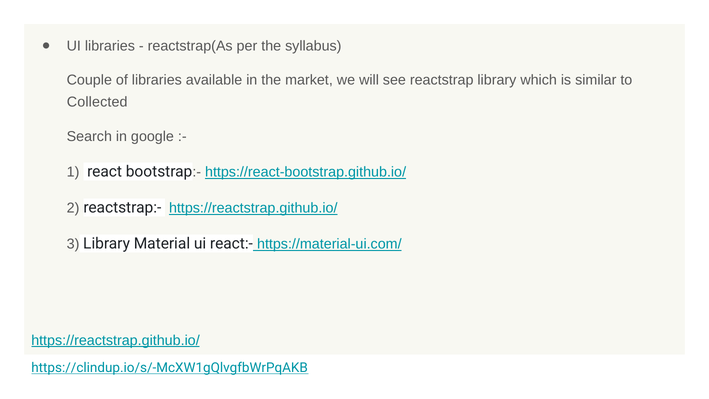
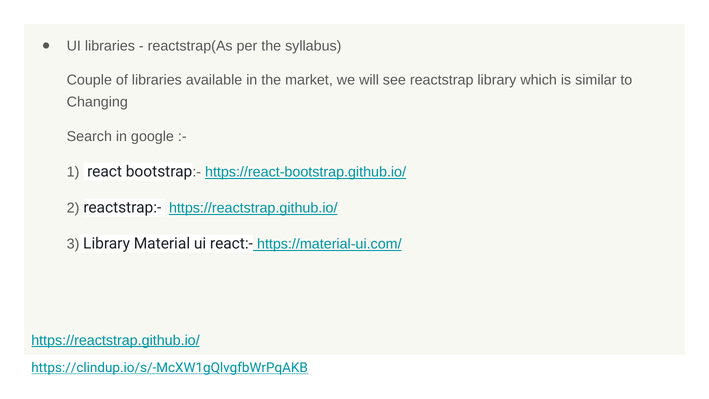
Collected: Collected -> Changing
